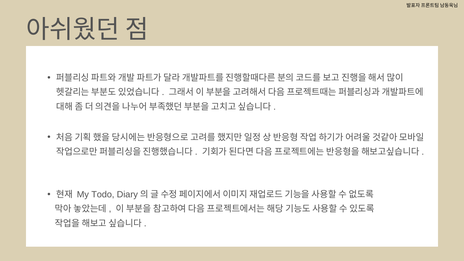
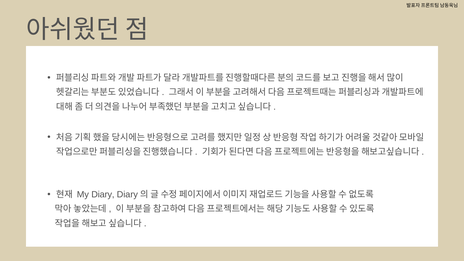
My Todo: Todo -> Diary
